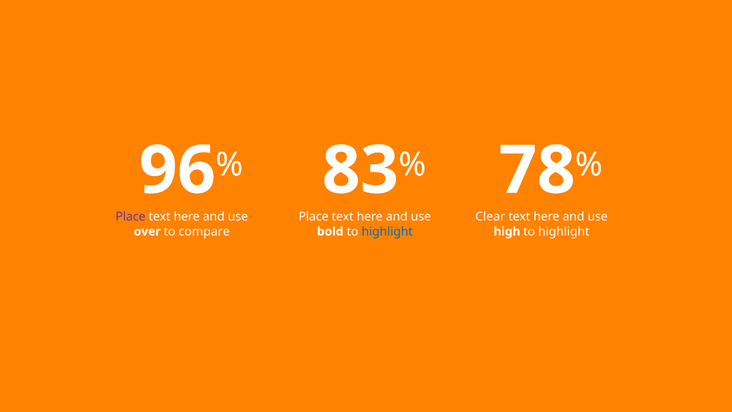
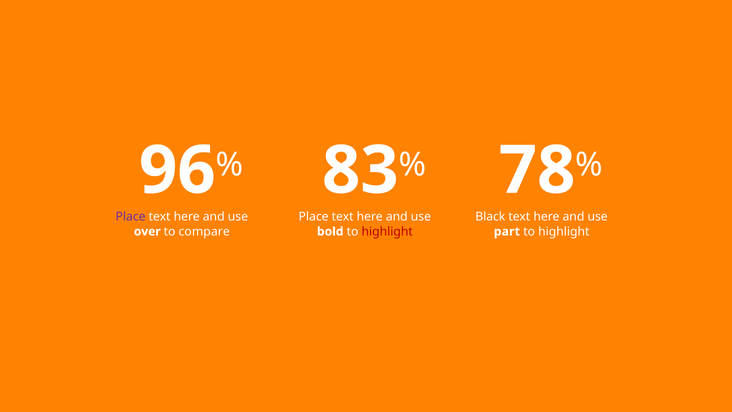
Clear: Clear -> Black
highlight at (387, 231) colour: blue -> red
high: high -> part
